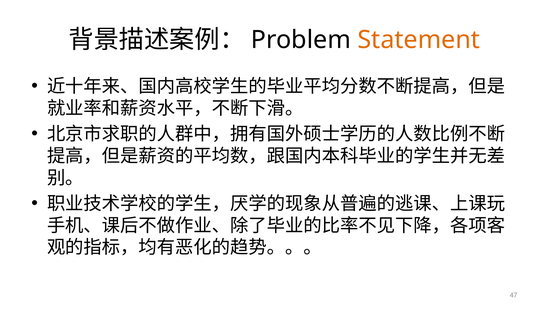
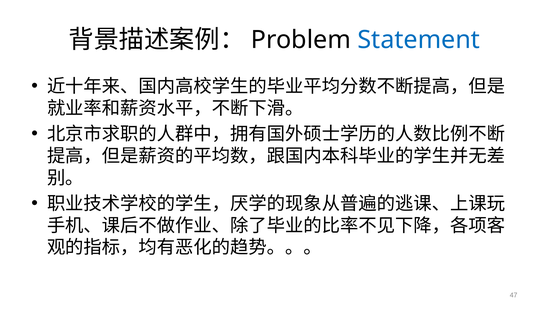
Statement colour: orange -> blue
